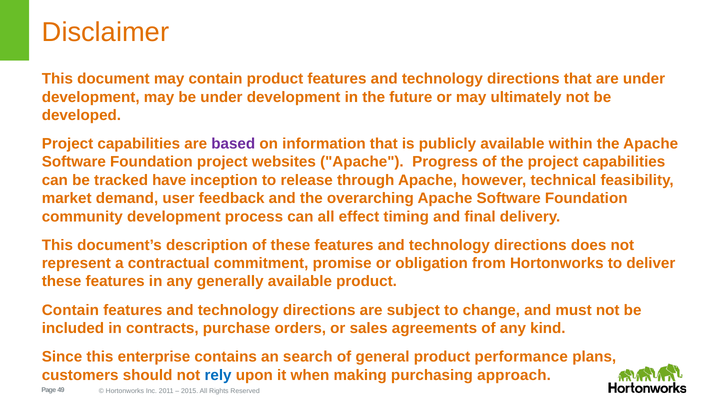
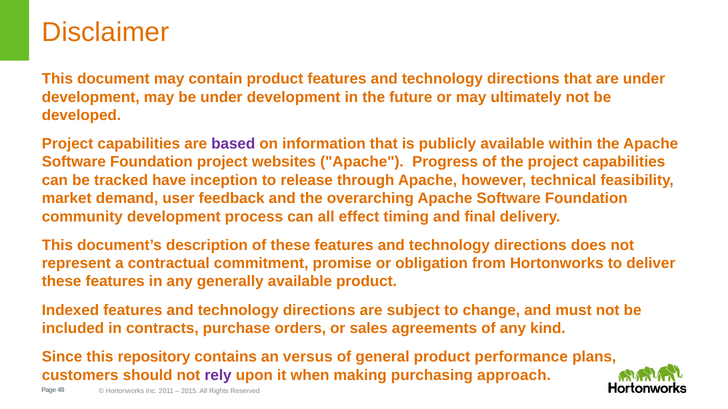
Contain at (70, 311): Contain -> Indexed
enterprise: enterprise -> repository
search: search -> versus
rely colour: blue -> purple
